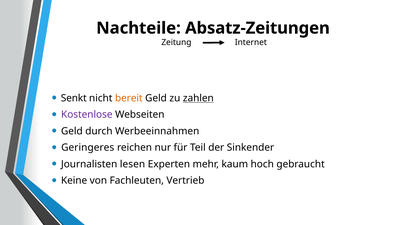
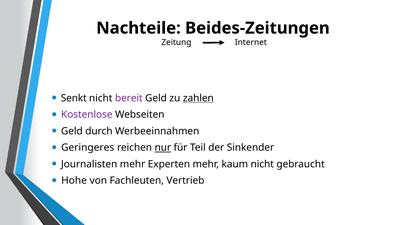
Absatz-Zeitungen: Absatz-Zeitungen -> Beides-Zeitungen
bereit colour: orange -> purple
nur underline: none -> present
Journalisten lesen: lesen -> mehr
kaum hoch: hoch -> nicht
Keine: Keine -> Hohe
